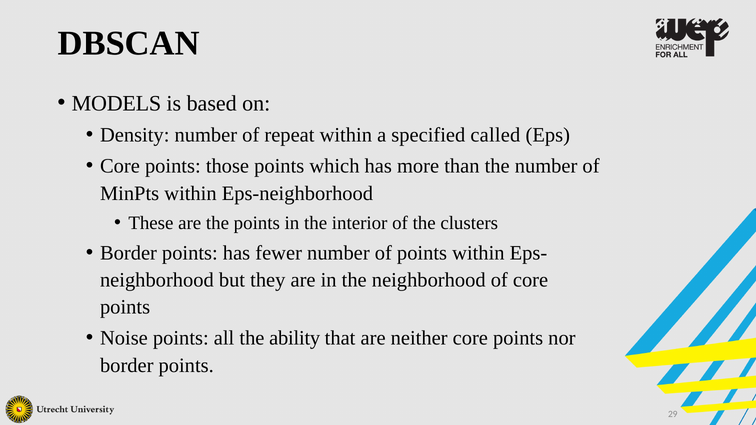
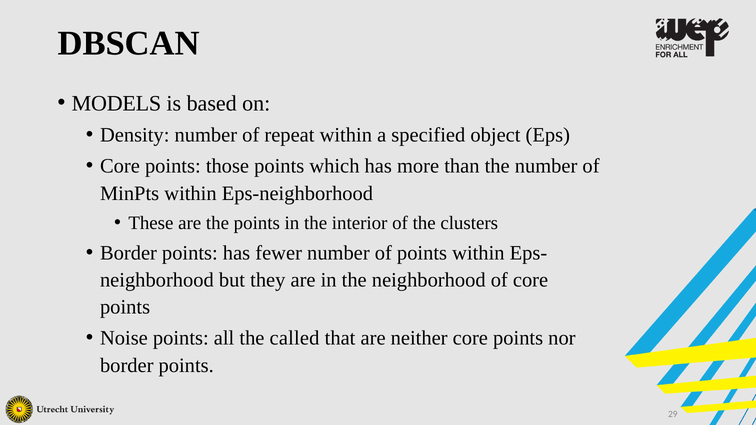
called: called -> object
ability: ability -> called
